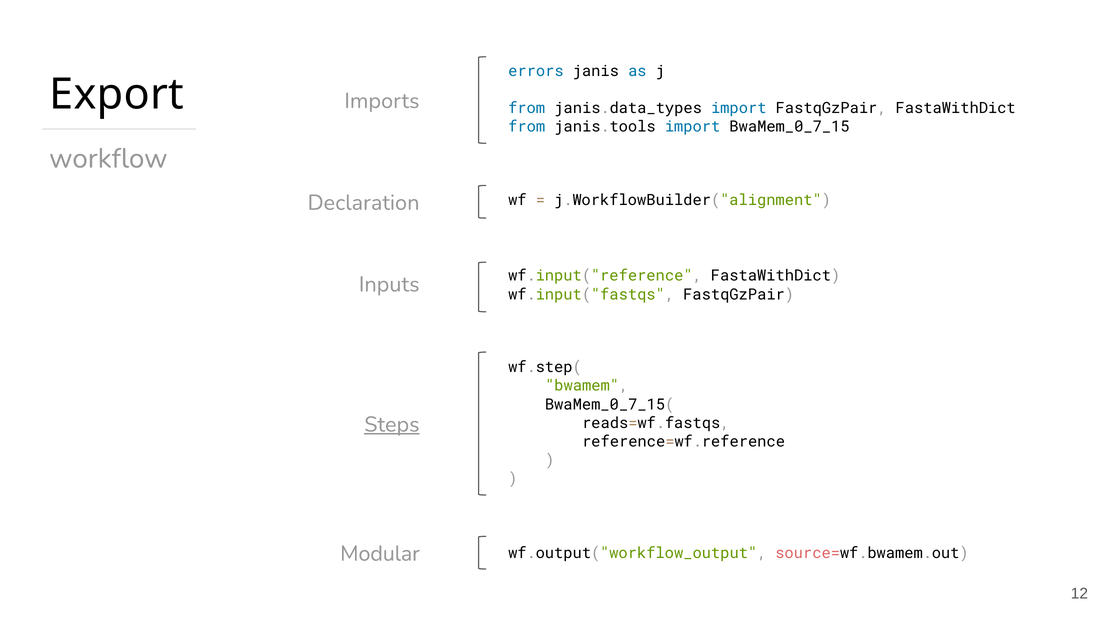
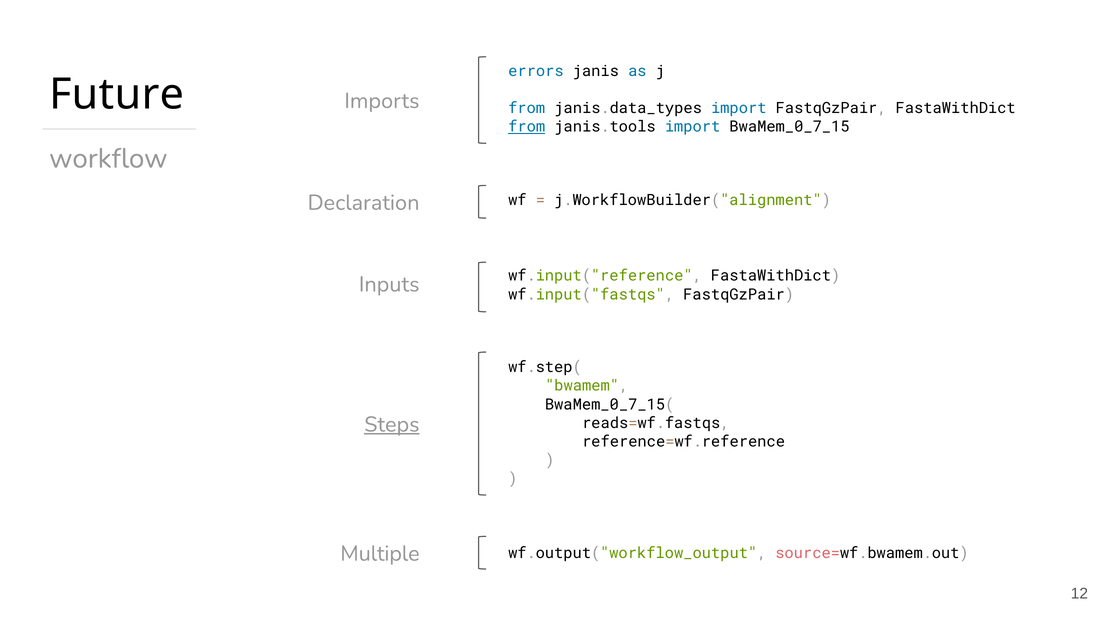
Export: Export -> Future
from at (527, 127) underline: none -> present
Modular: Modular -> Multiple
